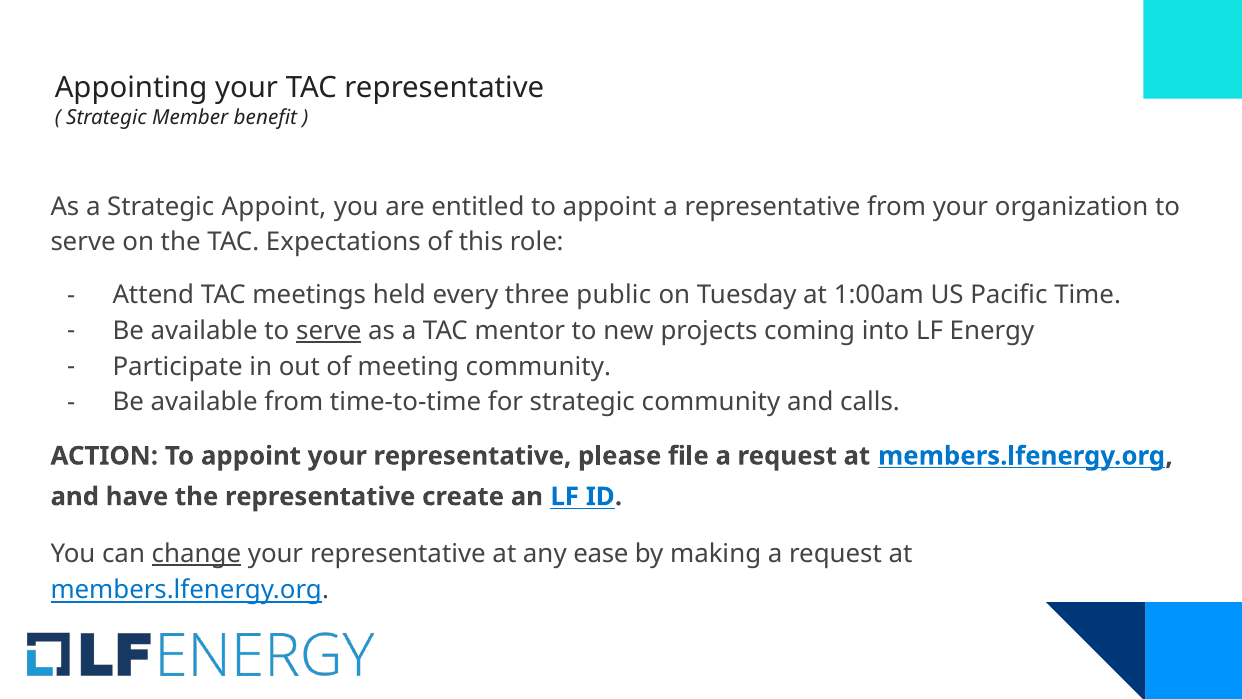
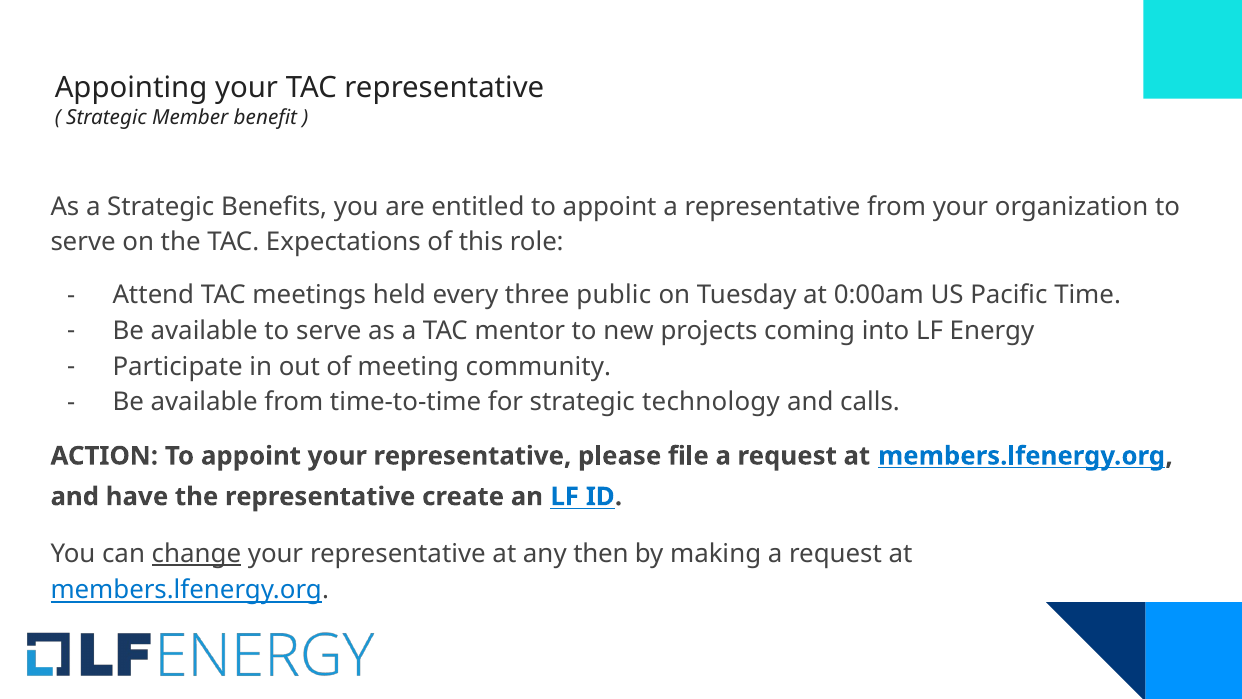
Strategic Appoint: Appoint -> Benefits
1:00am: 1:00am -> 0:00am
serve at (329, 331) underline: present -> none
strategic community: community -> technology
ease: ease -> then
